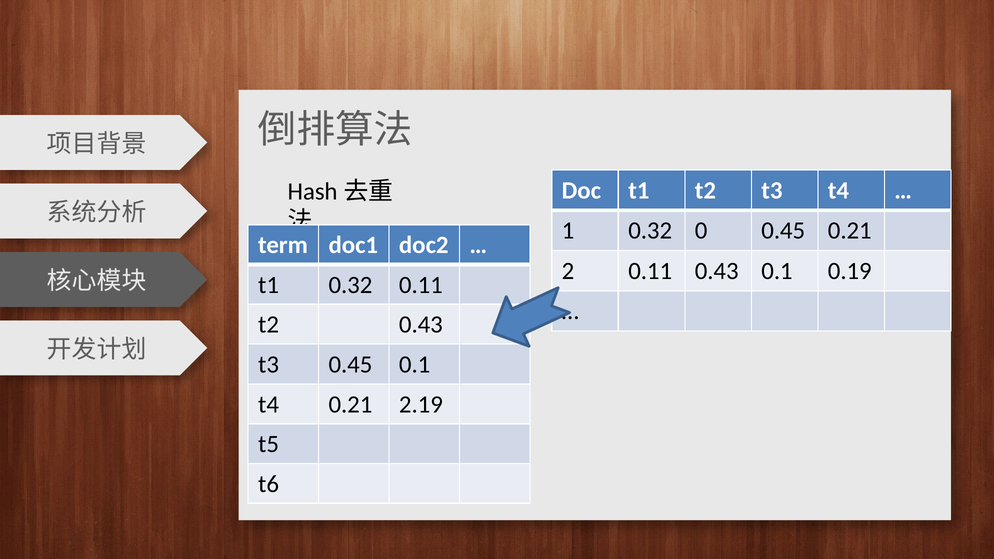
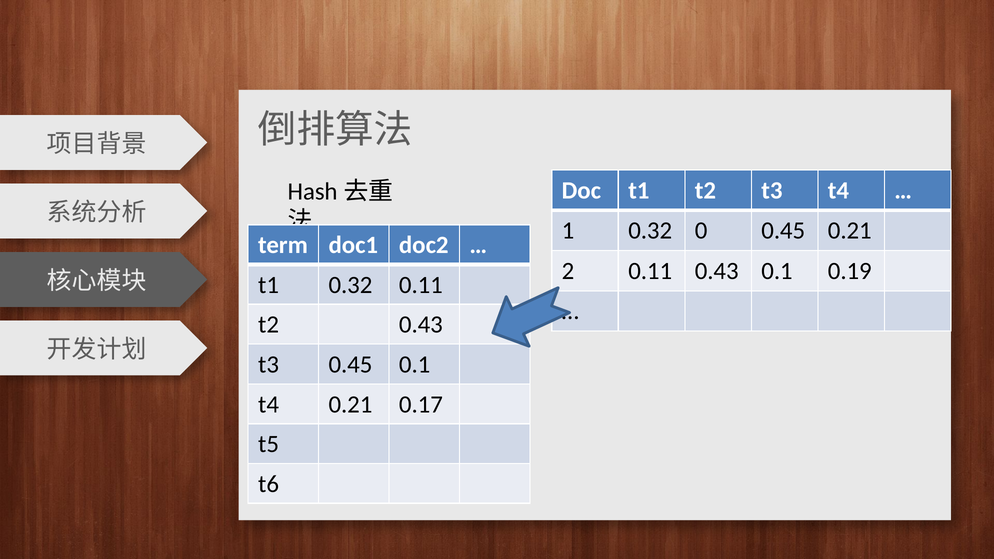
2.19: 2.19 -> 0.17
